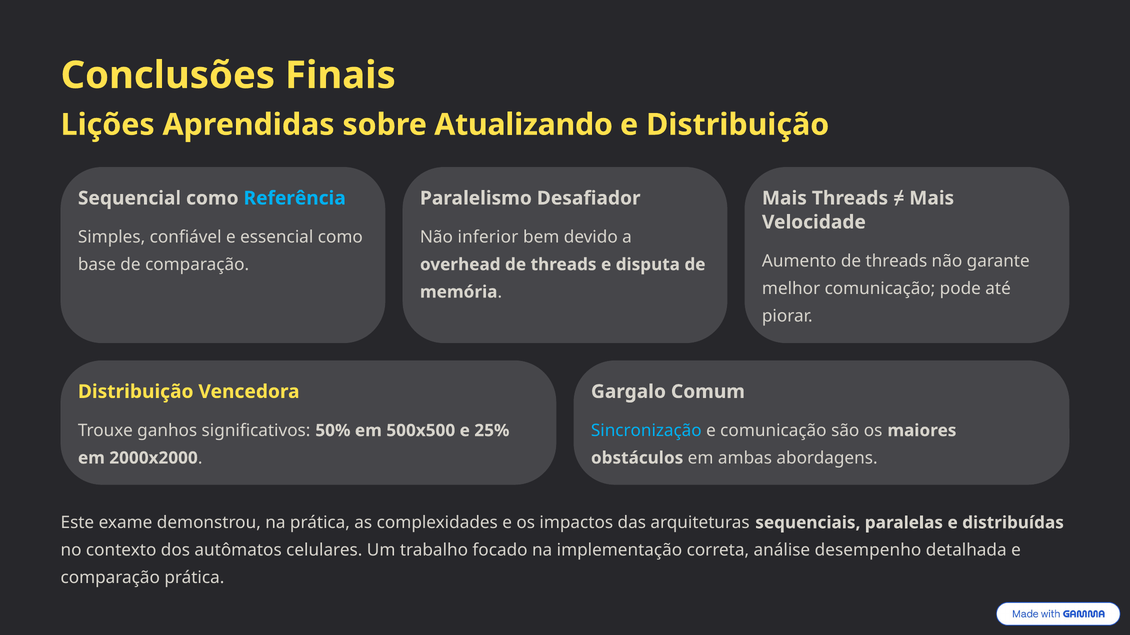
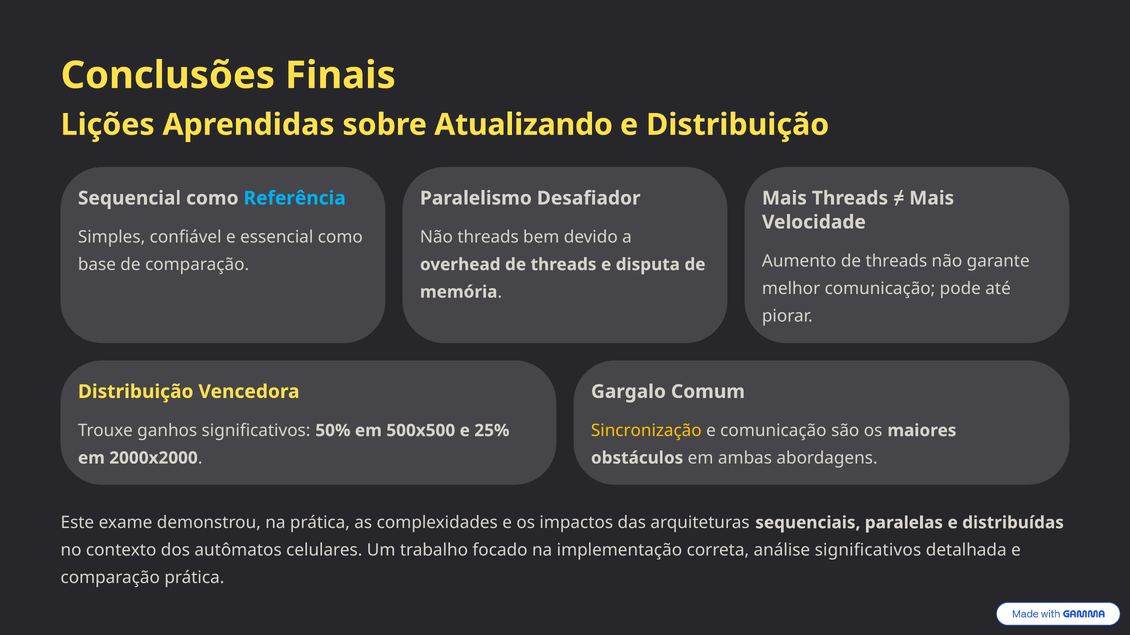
Não inferior: inferior -> threads
Sincronização colour: light blue -> yellow
análise desempenho: desempenho -> significativos
